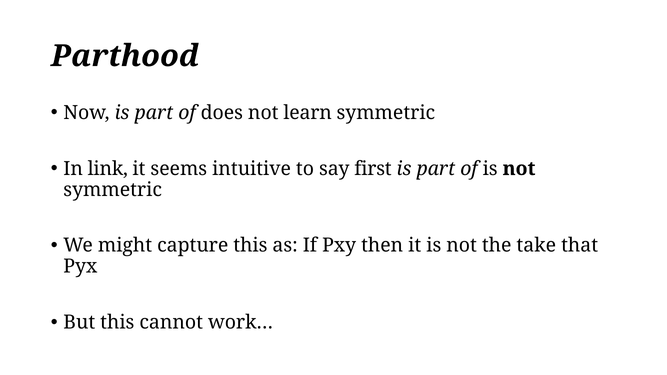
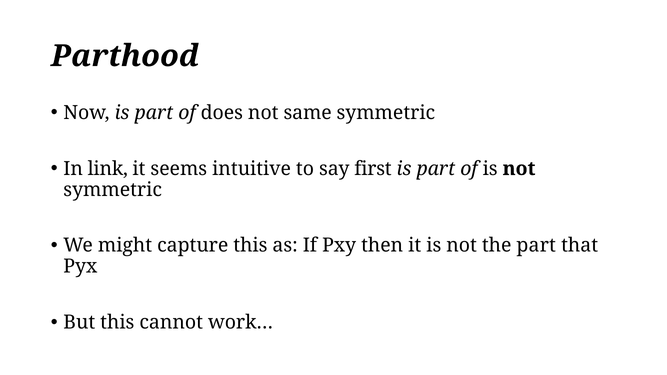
learn: learn -> same
the take: take -> part
